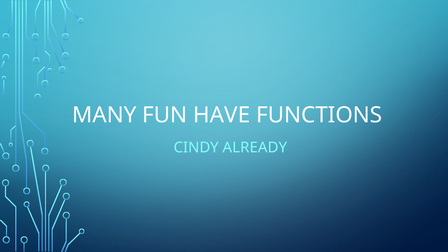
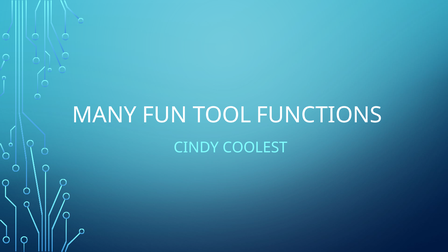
HAVE: HAVE -> TOOL
ALREADY: ALREADY -> COOLEST
